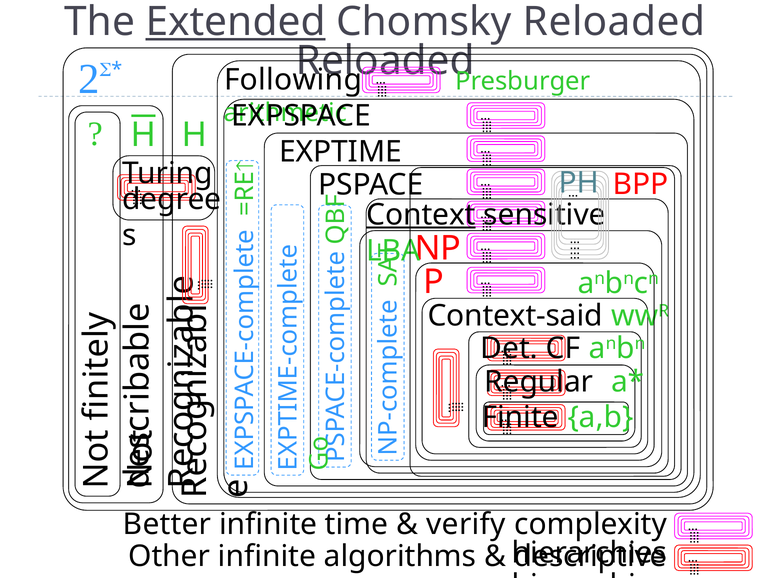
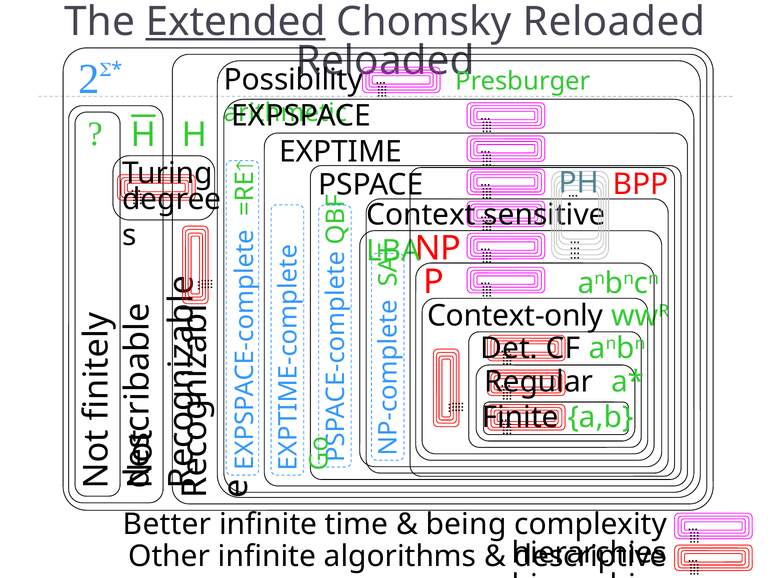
Following: Following -> Possibility
Context underline: present -> none
Context-said: Context-said -> Context-only
verify: verify -> being
